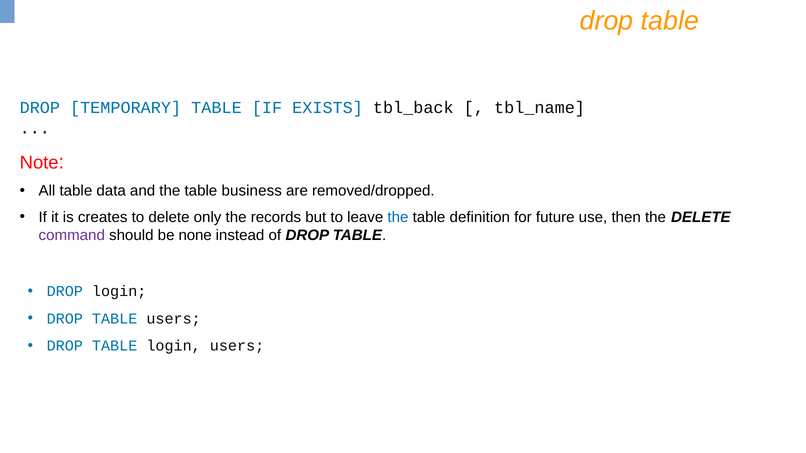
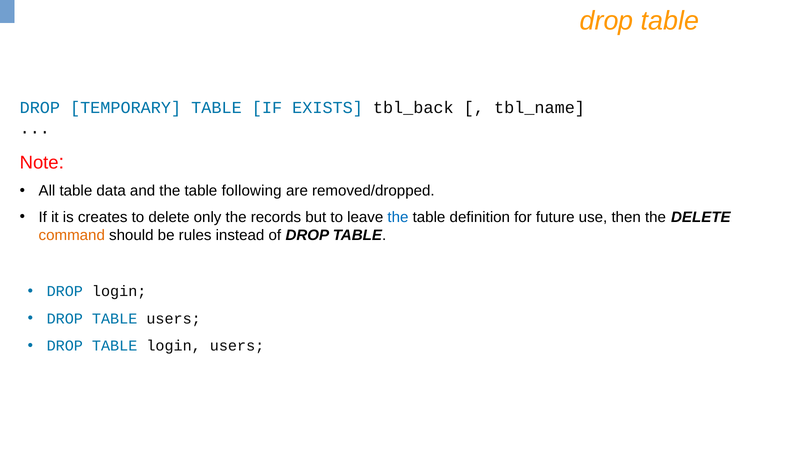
business: business -> following
command colour: purple -> orange
none: none -> rules
